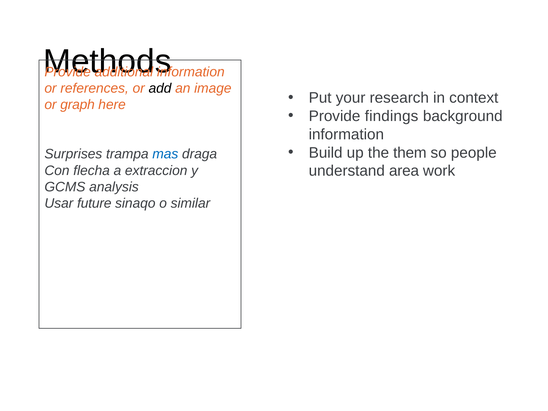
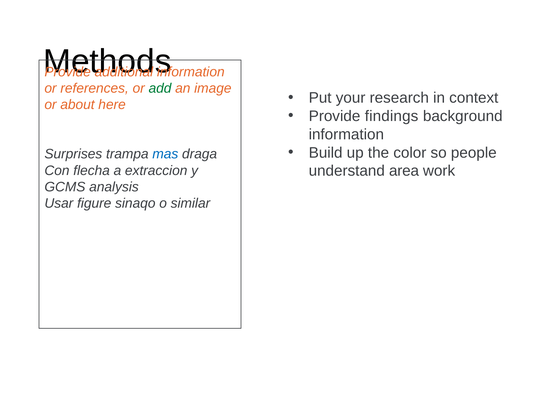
add colour: black -> green
graph: graph -> about
them: them -> color
future: future -> figure
